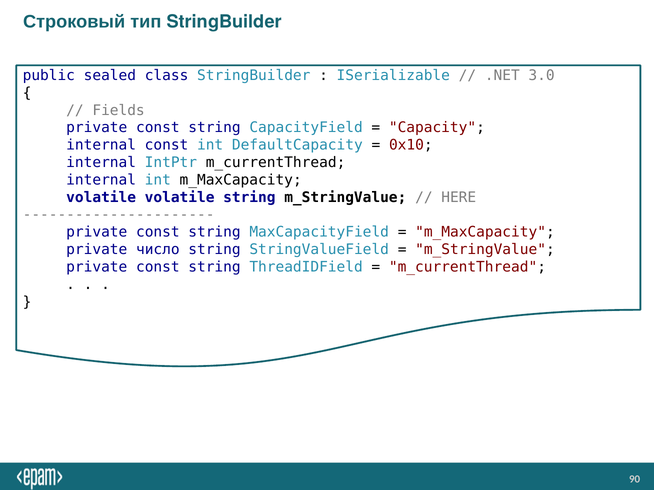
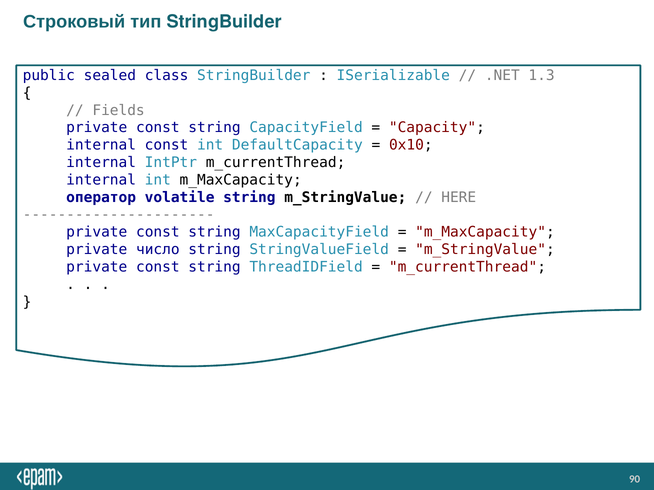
3.0: 3.0 -> 1.3
volatile at (101, 197): volatile -> оператор
